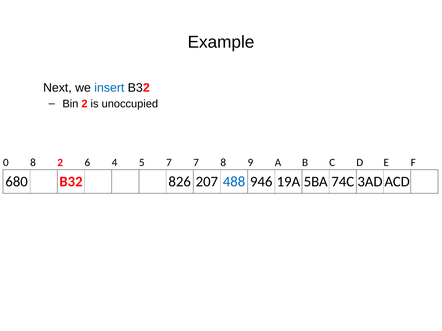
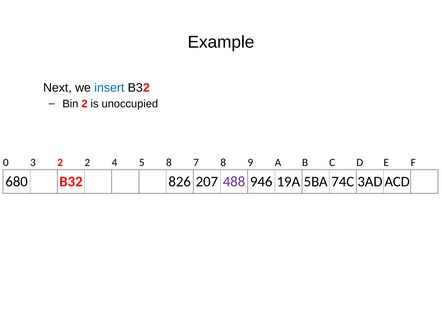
0 8: 8 -> 3
2 6: 6 -> 2
5 7: 7 -> 8
488 colour: blue -> purple
